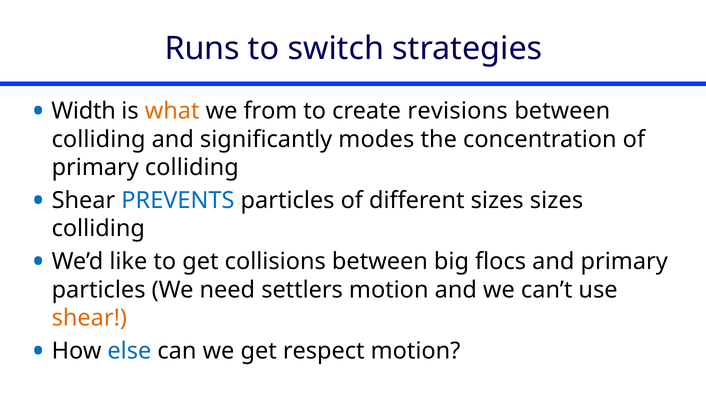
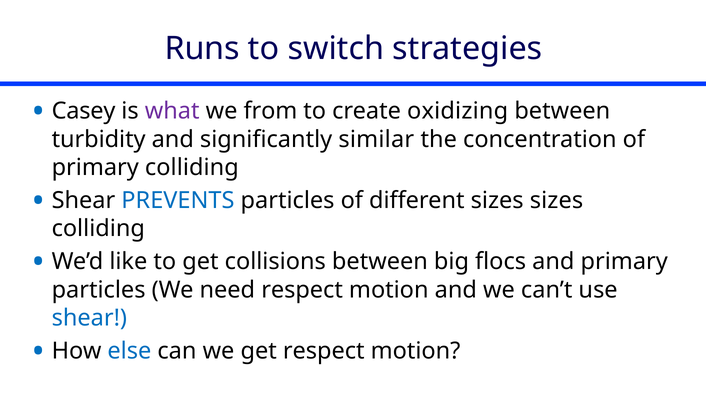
Width: Width -> Casey
what colour: orange -> purple
revisions: revisions -> oxidizing
colliding at (99, 139): colliding -> turbidity
modes: modes -> similar
need settlers: settlers -> respect
shear at (89, 318) colour: orange -> blue
